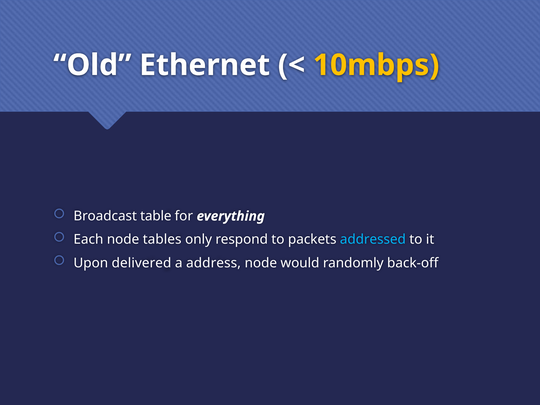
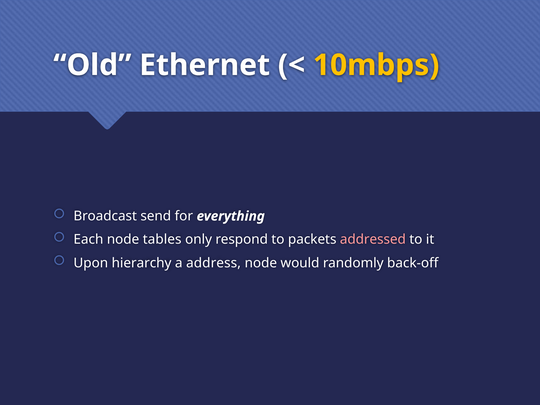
table: table -> send
addressed colour: light blue -> pink
delivered: delivered -> hierarchy
